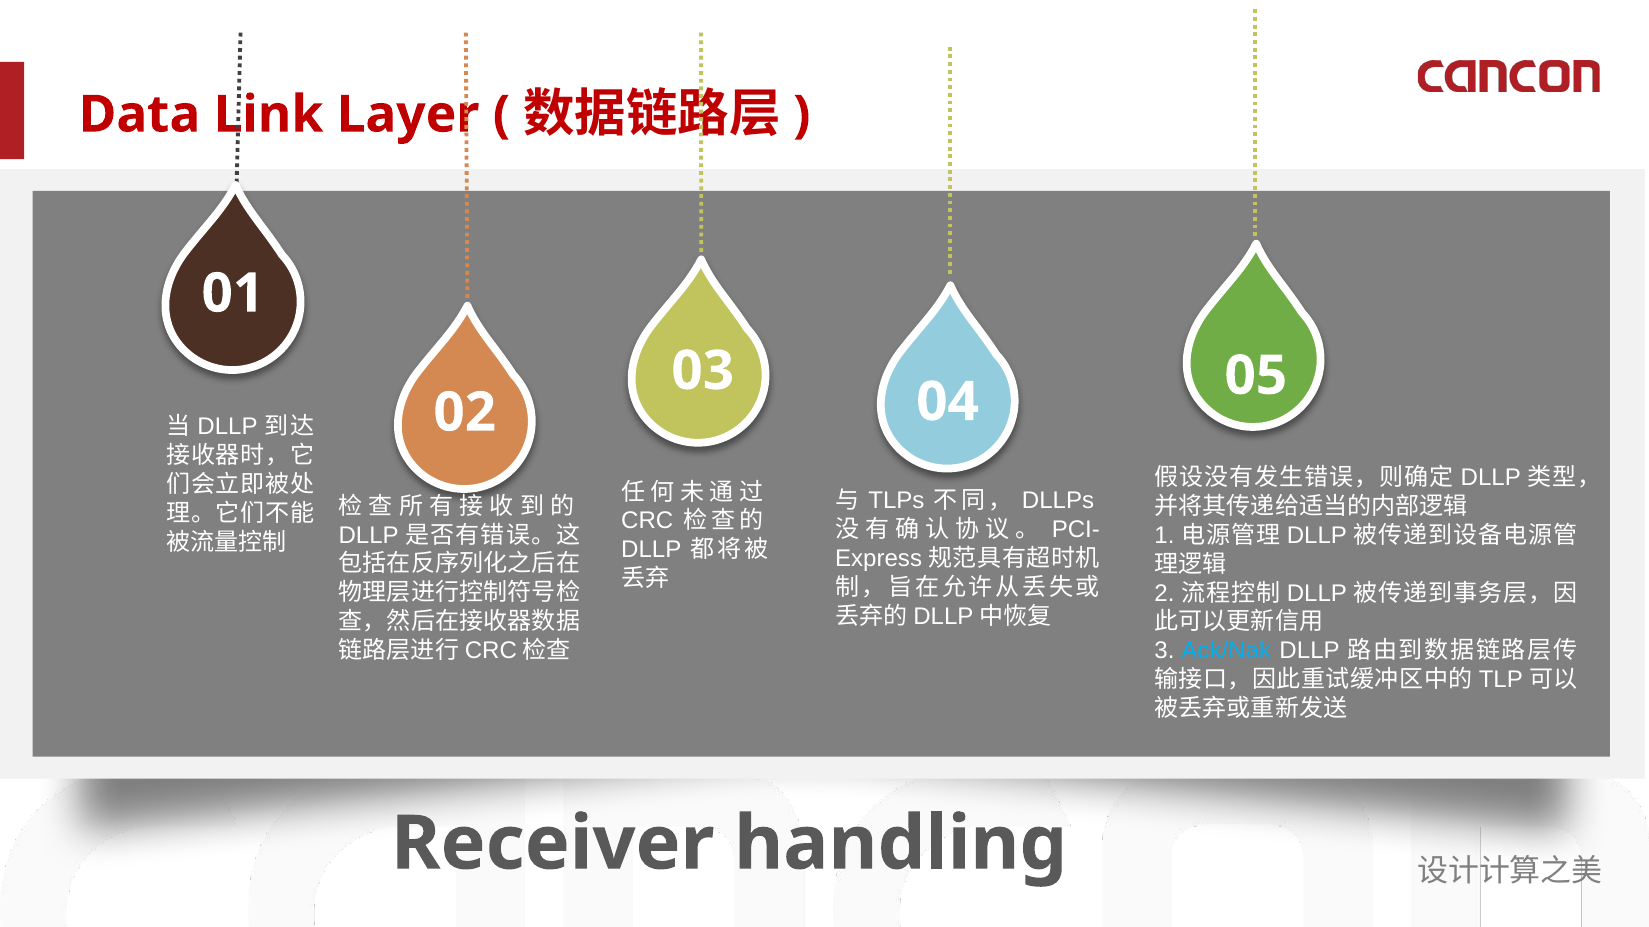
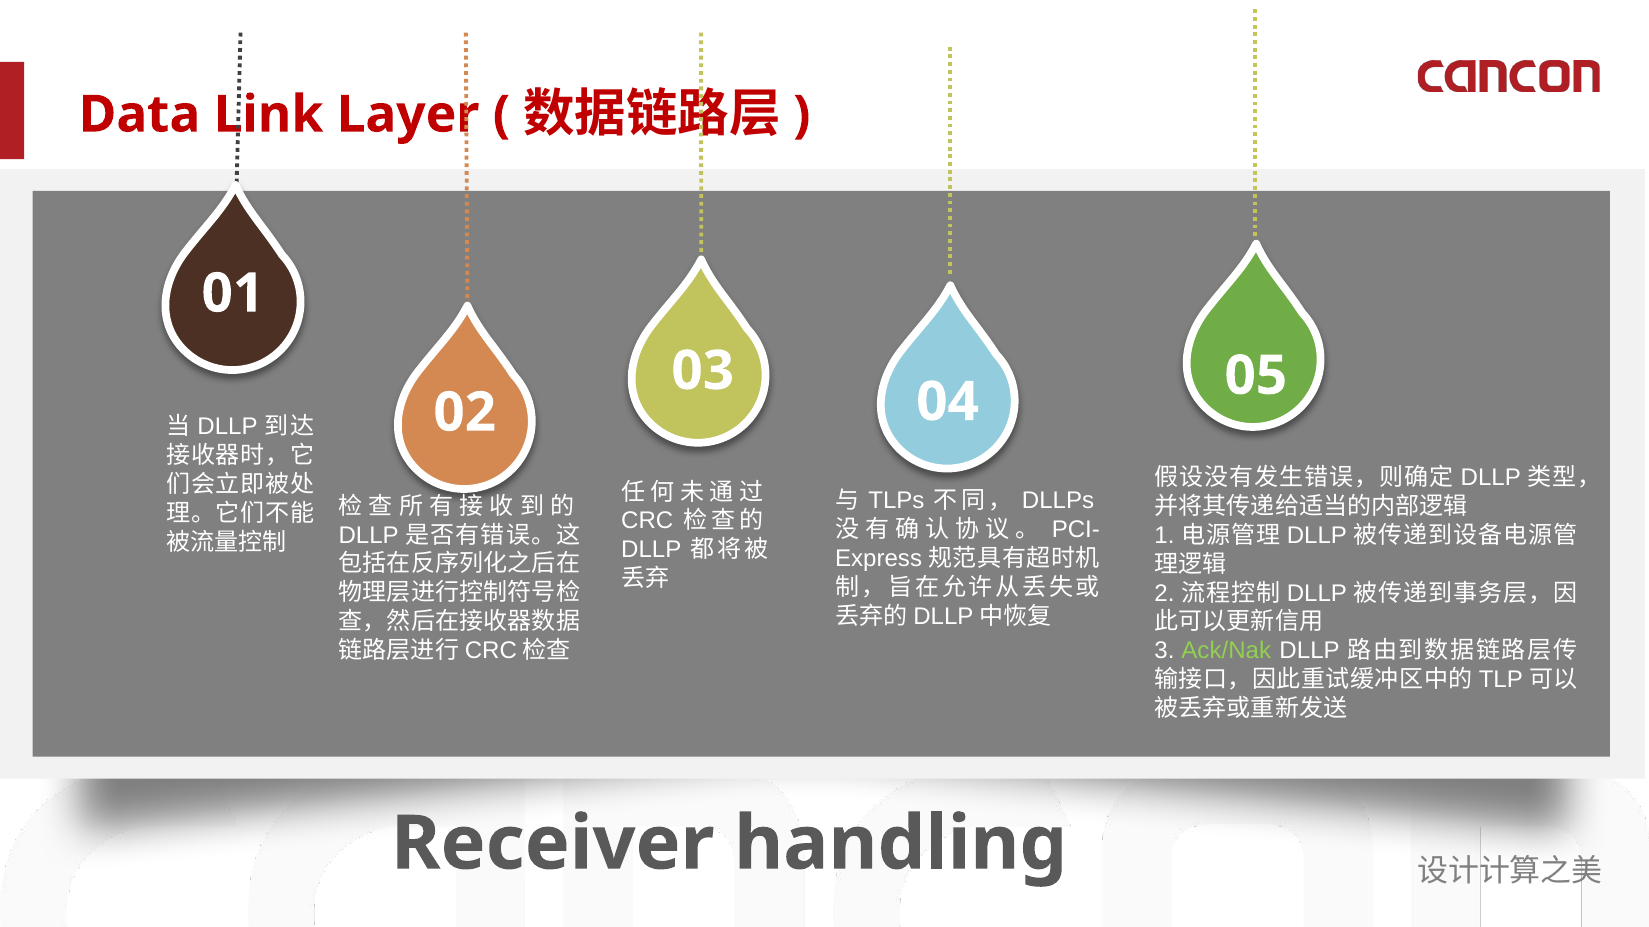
Ack/Nak colour: light blue -> light green
